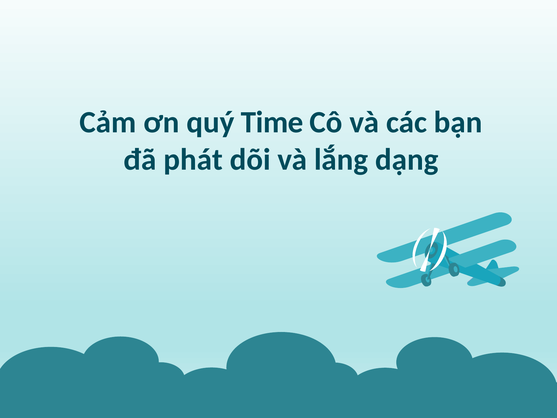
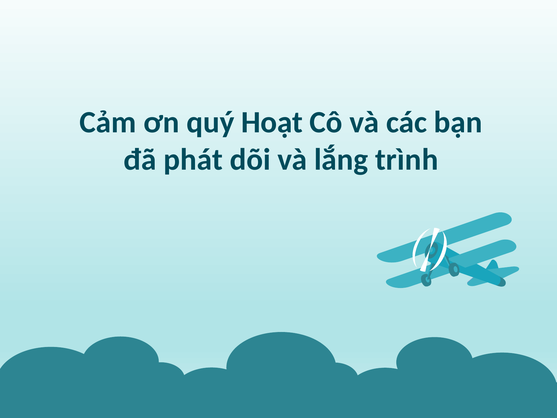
Time: Time -> Hoạt
dạng: dạng -> trình
